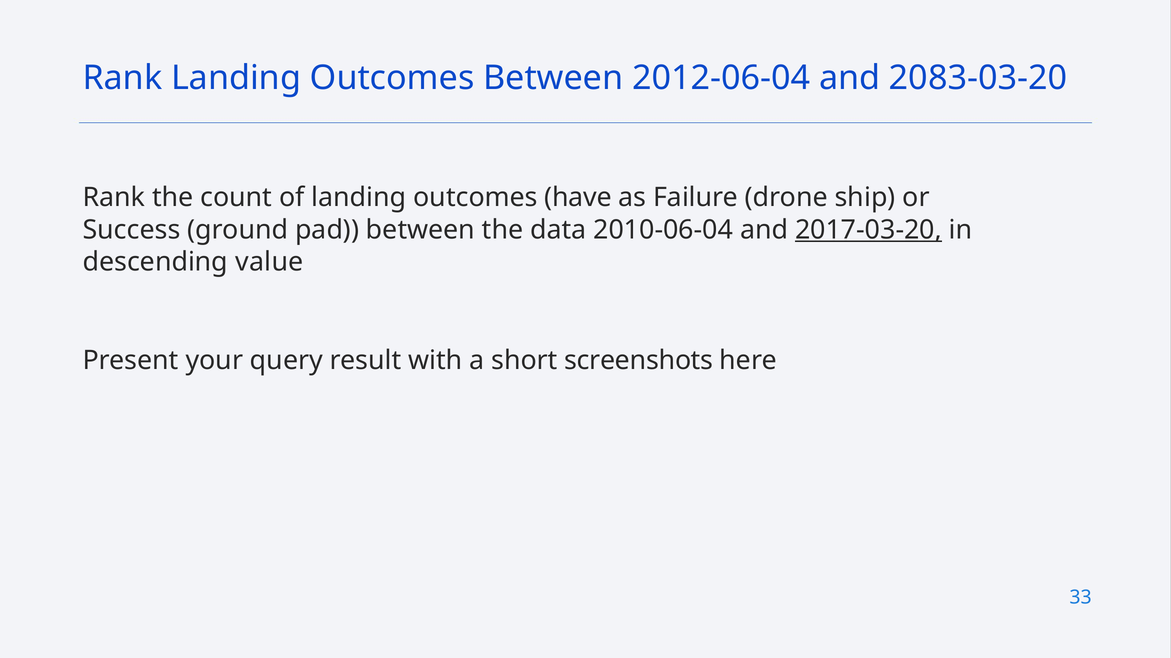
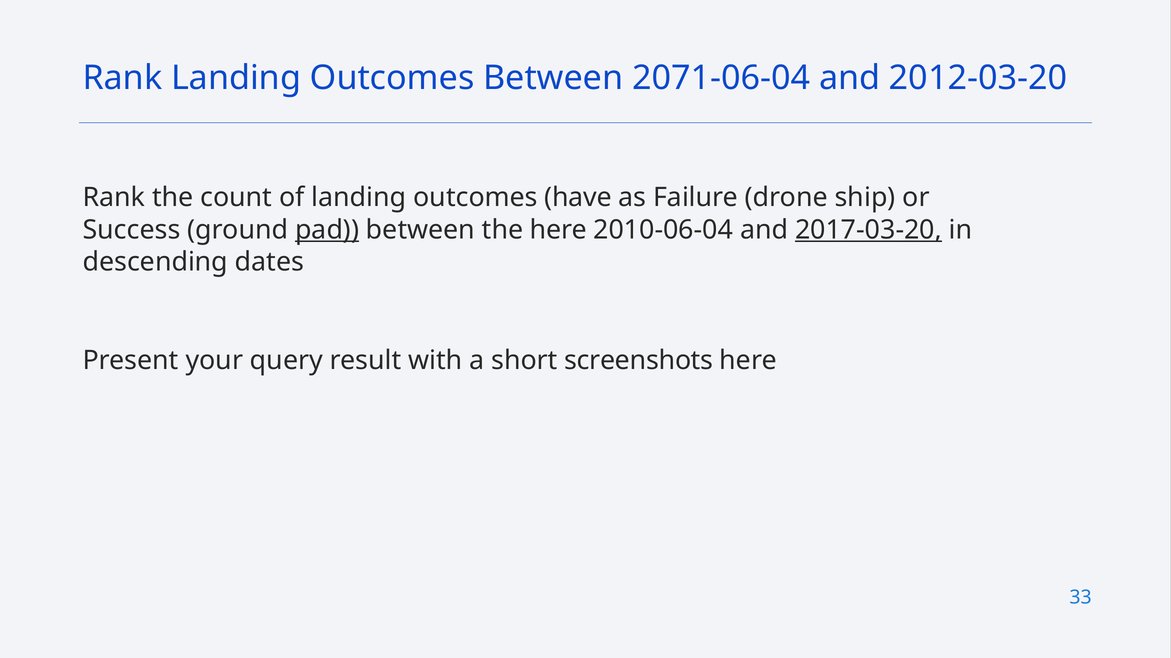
2012-06-04: 2012-06-04 -> 2071-06-04
2083-03-20: 2083-03-20 -> 2012-03-20
pad underline: none -> present
the data: data -> here
value: value -> dates
